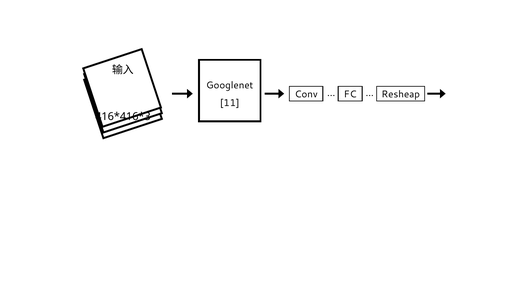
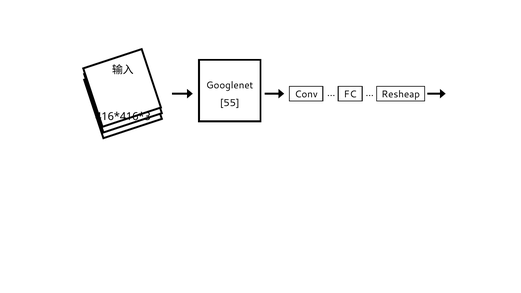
11: 11 -> 55
